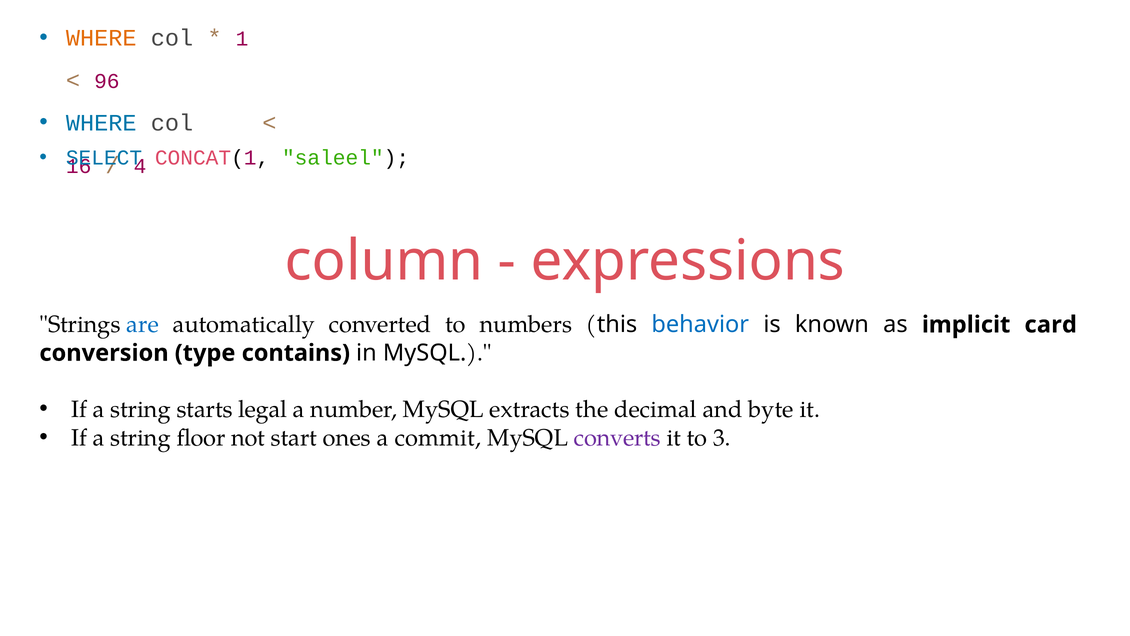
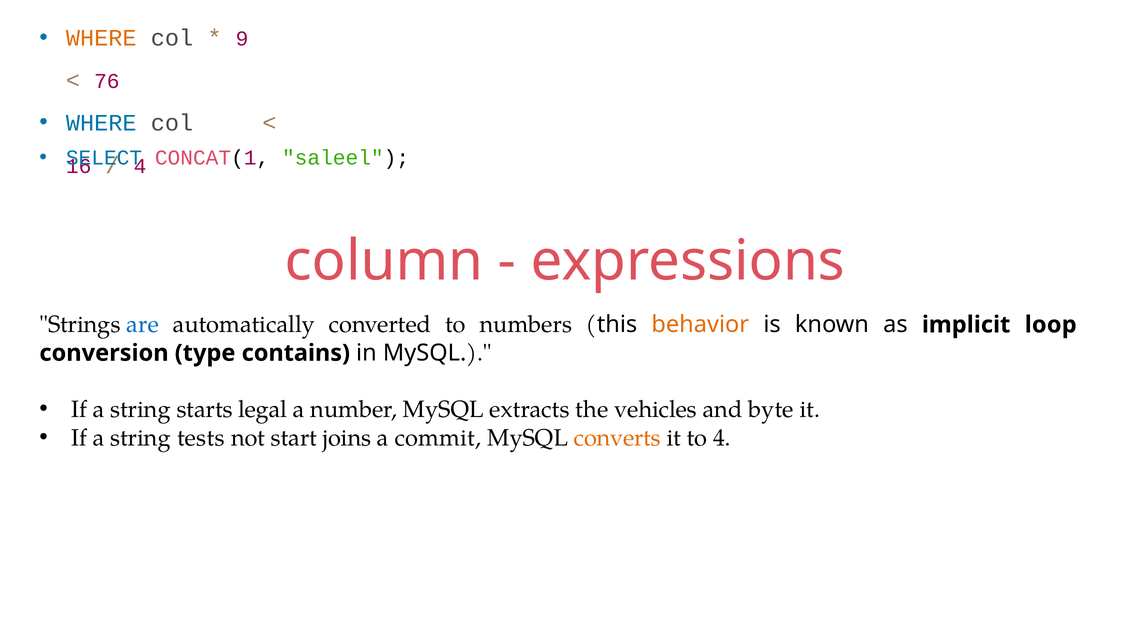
1: 1 -> 9
96: 96 -> 76
behavior colour: blue -> orange
card: card -> loop
decimal: decimal -> vehicles
floor: floor -> tests
ones: ones -> joins
converts colour: purple -> orange
to 3: 3 -> 4
